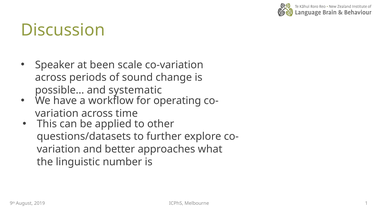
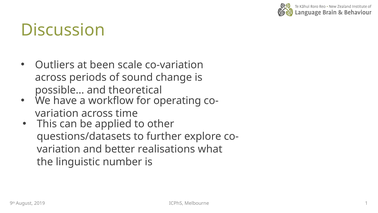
Speaker: Speaker -> Outliers
systematic: systematic -> theoretical
approaches: approaches -> realisations
